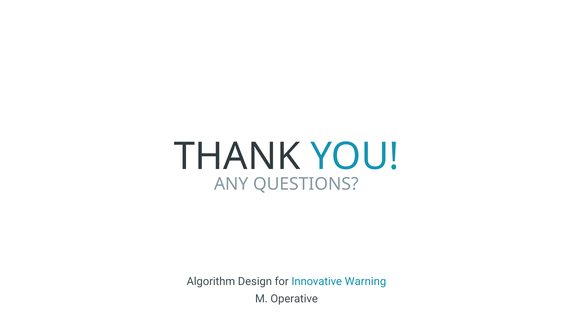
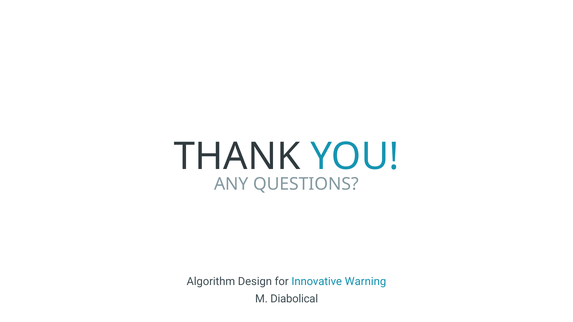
Operative: Operative -> Diabolical
